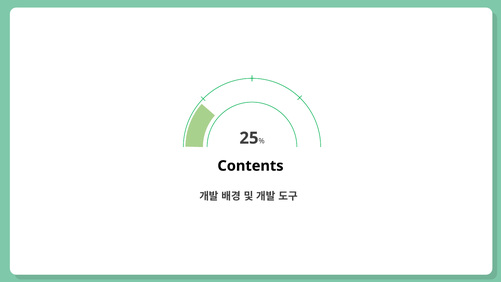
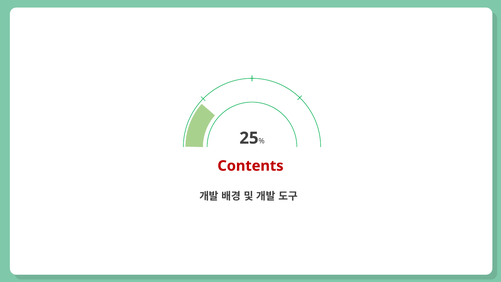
Contents colour: black -> red
